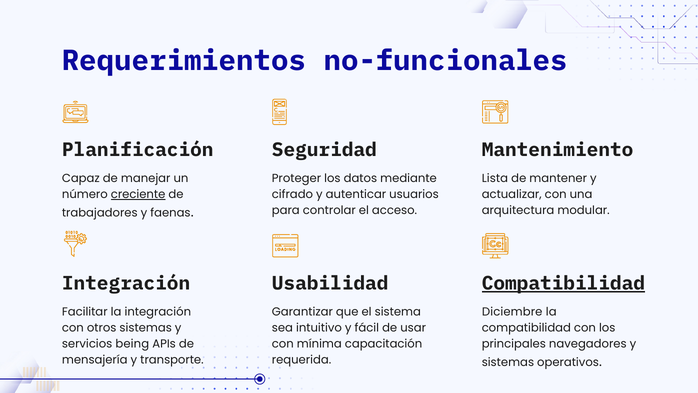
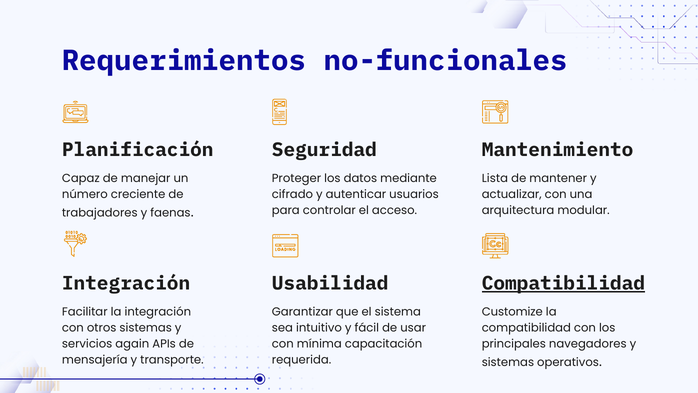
creciente underline: present -> none
Diciembre: Diciembre -> Customize
being: being -> again
